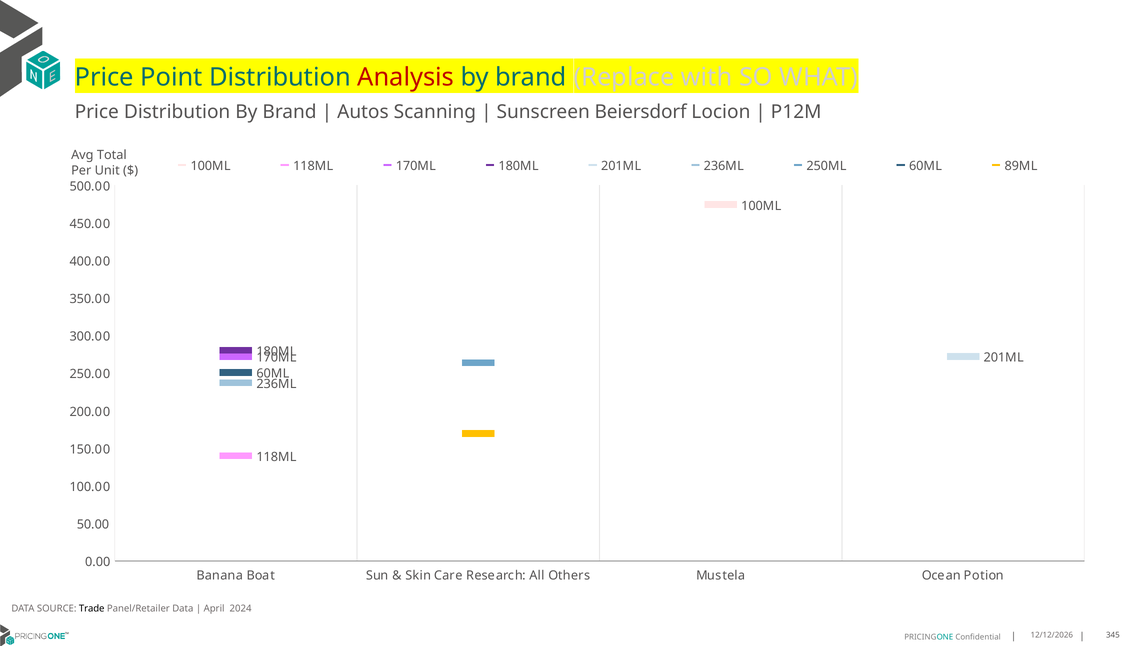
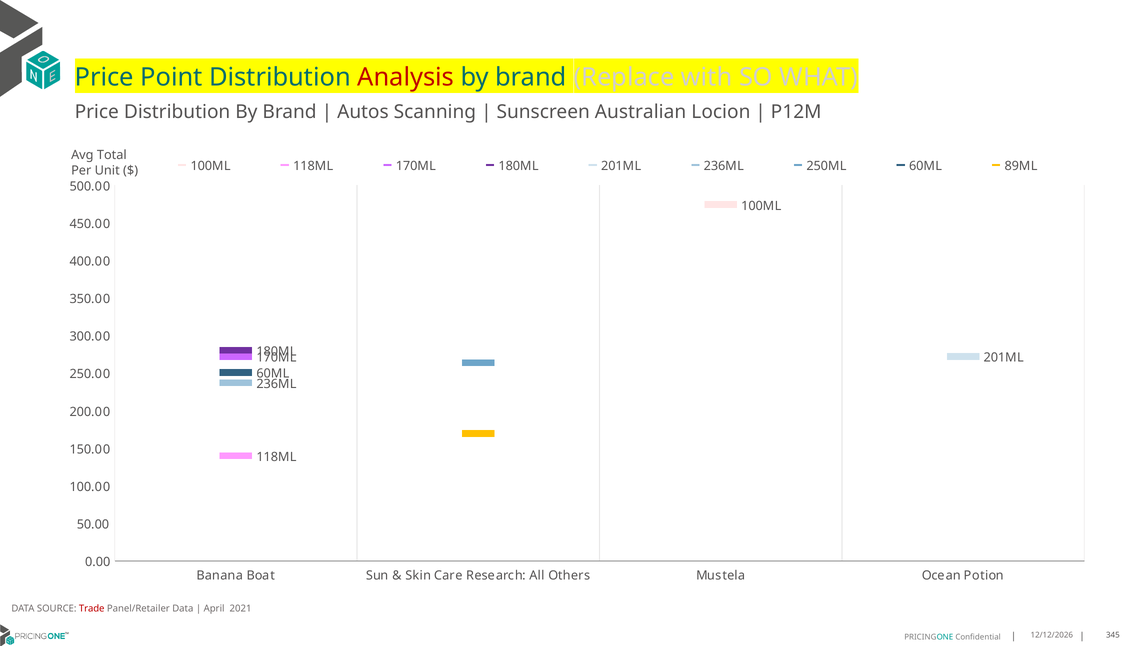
Beiersdorf: Beiersdorf -> Australian
Trade colour: black -> red
2024: 2024 -> 2021
